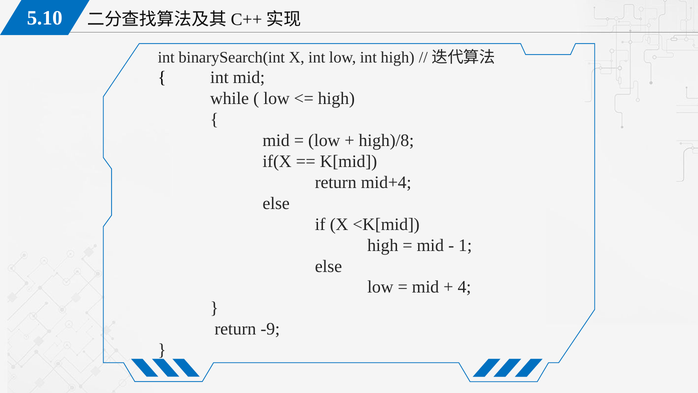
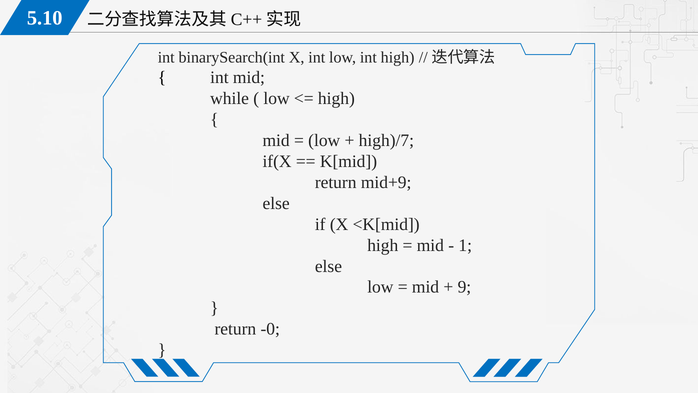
high)/8: high)/8 -> high)/7
mid+4: mid+4 -> mid+9
4: 4 -> 9
-9: -9 -> -0
